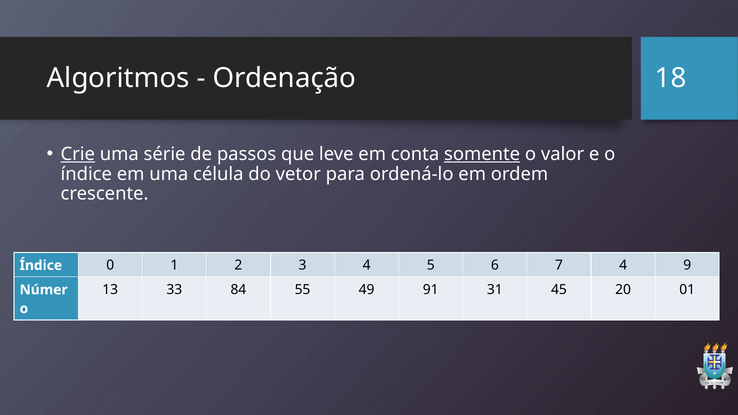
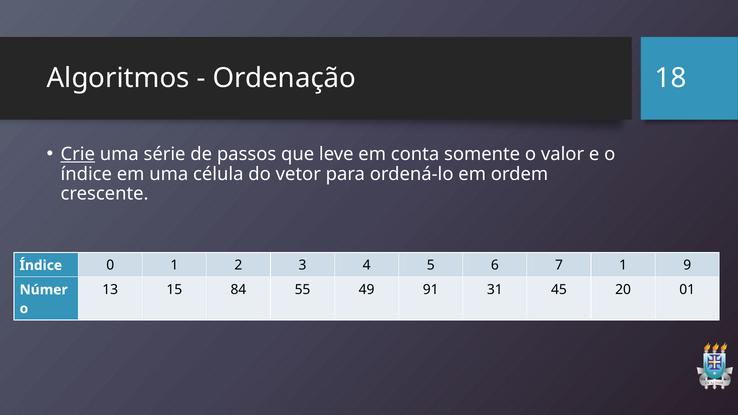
somente underline: present -> none
7 4: 4 -> 1
33: 33 -> 15
